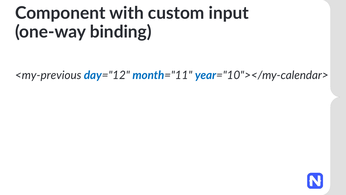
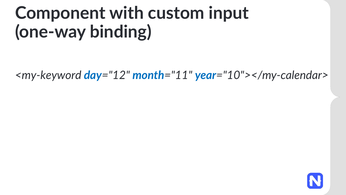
<my-previous: <my-previous -> <my-keyword
